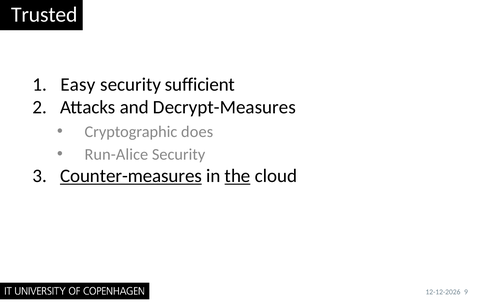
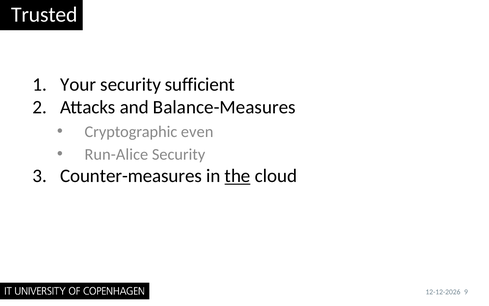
Easy: Easy -> Your
Decrypt-Measures: Decrypt-Measures -> Balance-Measures
does: does -> even
Counter-measures underline: present -> none
